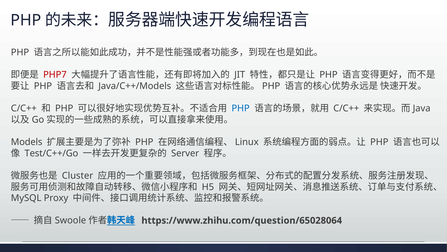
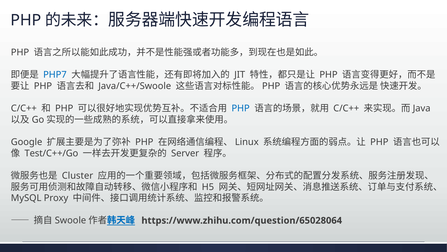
PHP7 colour: red -> blue
Java/C++/Models: Java/C++/Models -> Java/C++/Swoole
Models: Models -> Google
